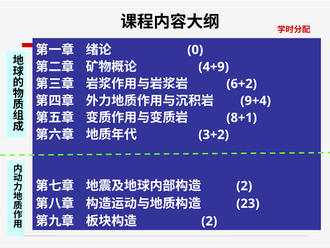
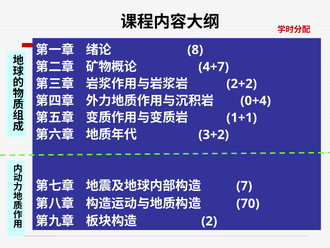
0: 0 -> 8
4+9: 4+9 -> 4+7
6+2: 6+2 -> 2+2
9+4: 9+4 -> 0+4
8+1: 8+1 -> 1+1
2 at (244, 186): 2 -> 7
23: 23 -> 70
